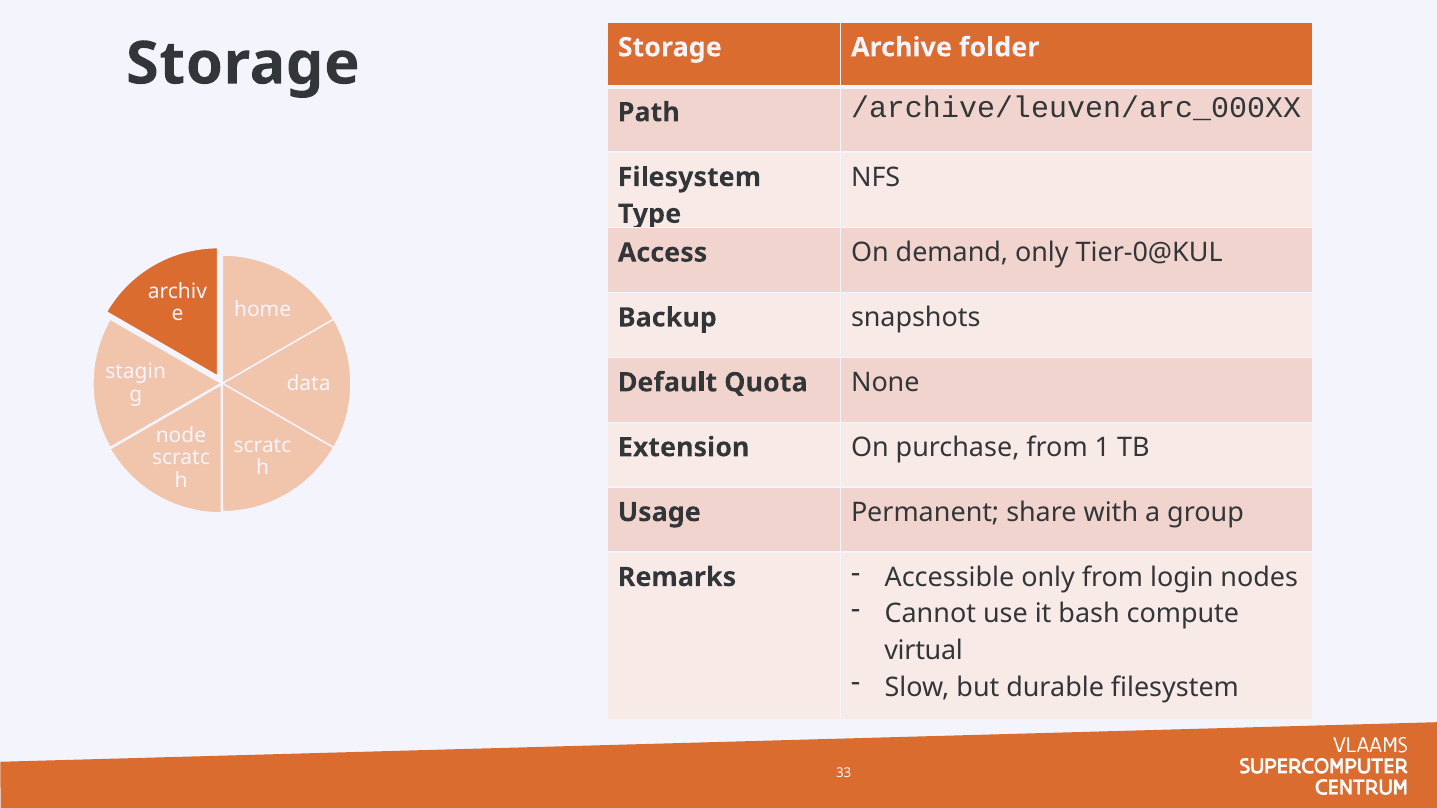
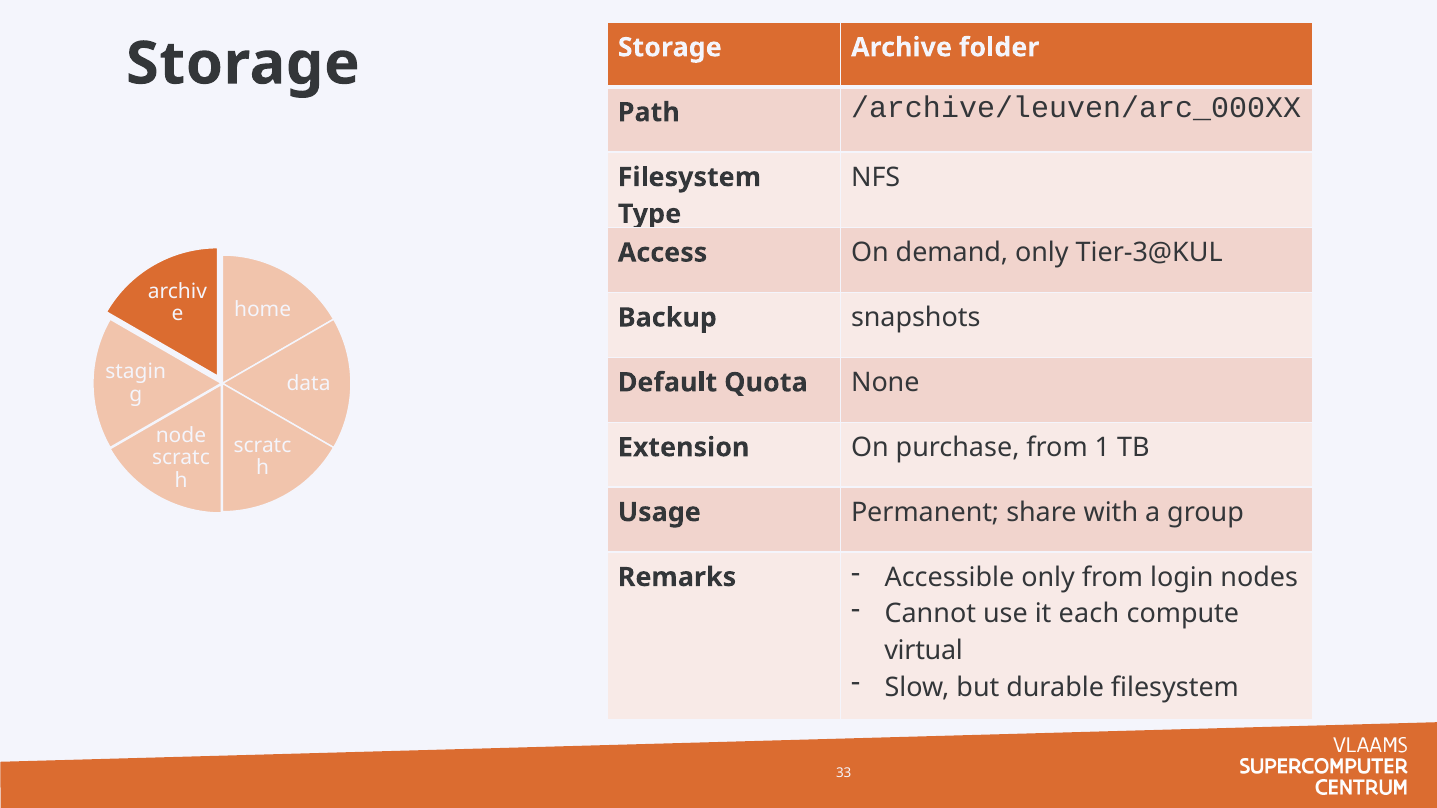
Tier-0@KUL: Tier-0@KUL -> Tier-3@KUL
bash: bash -> each
